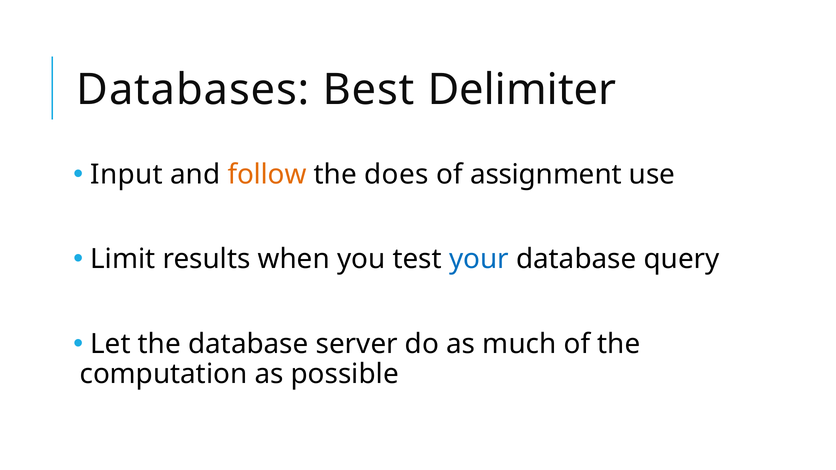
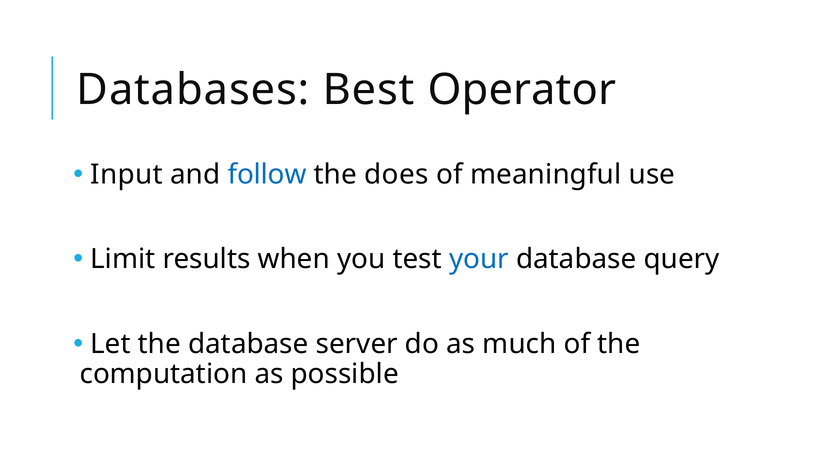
Delimiter: Delimiter -> Operator
follow colour: orange -> blue
assignment: assignment -> meaningful
